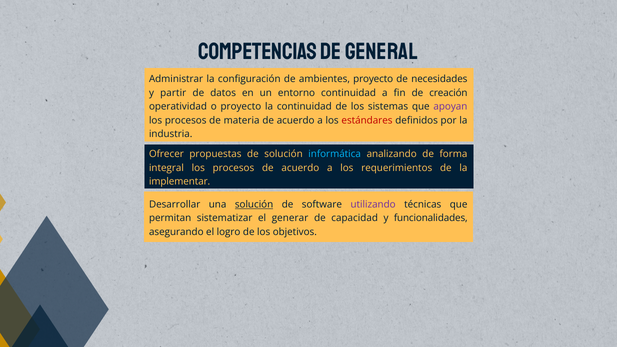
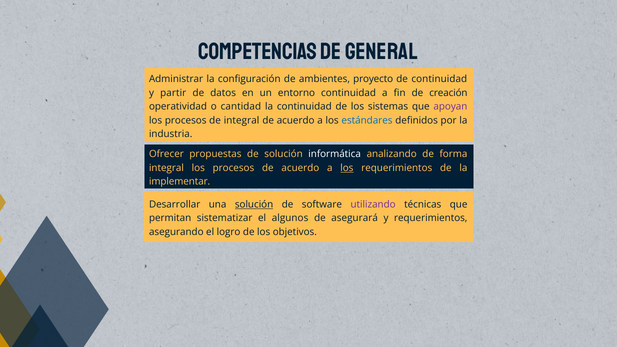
de necesidades: necesidades -> continuidad
o proyecto: proyecto -> cantidad
de materia: materia -> integral
estándares colour: red -> blue
informática colour: light blue -> white
los at (347, 168) underline: none -> present
generar: generar -> algunos
capacidad: capacidad -> asegurará
y funcionalidades: funcionalidades -> requerimientos
